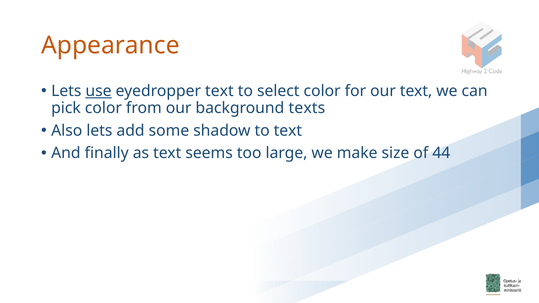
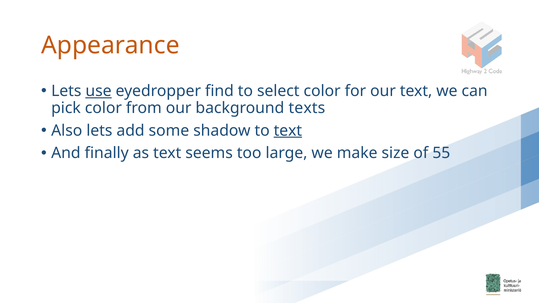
eyedropper text: text -> find
text at (288, 131) underline: none -> present
44: 44 -> 55
